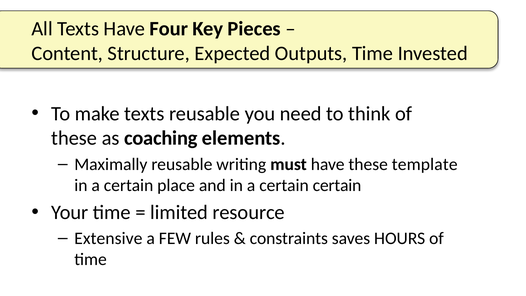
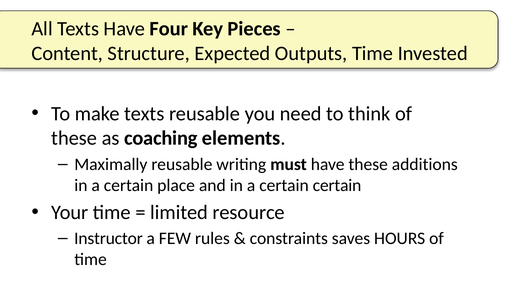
template: template -> additions
Extensive: Extensive -> Instructor
